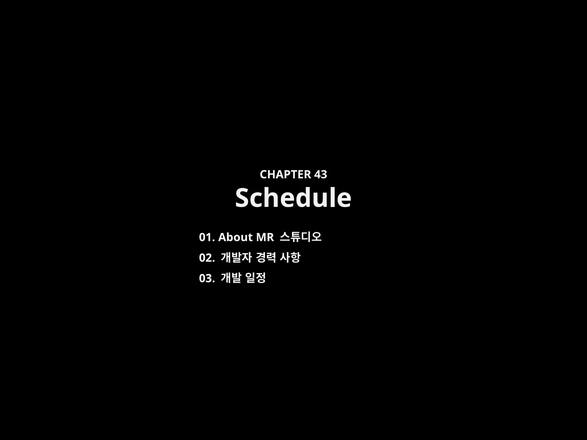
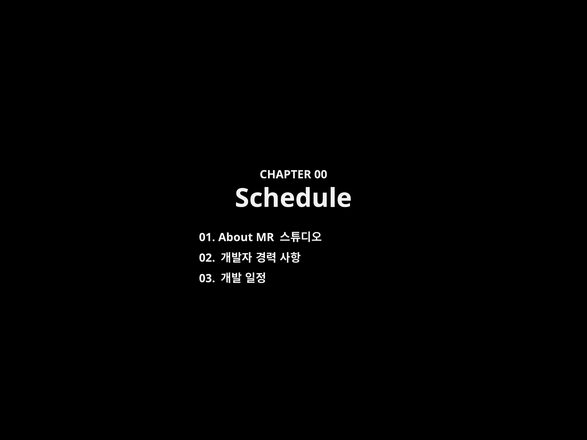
43: 43 -> 00
